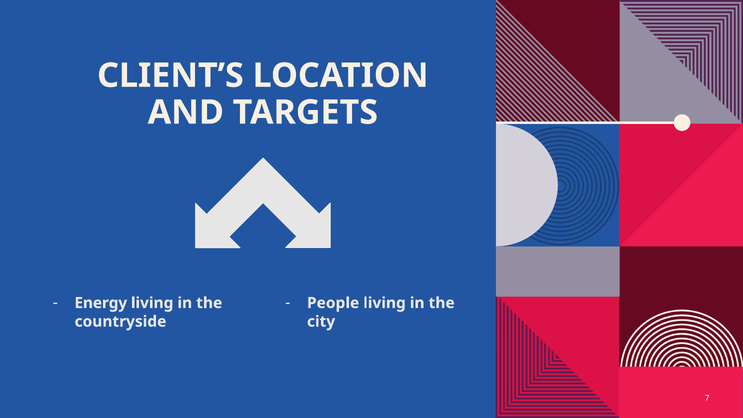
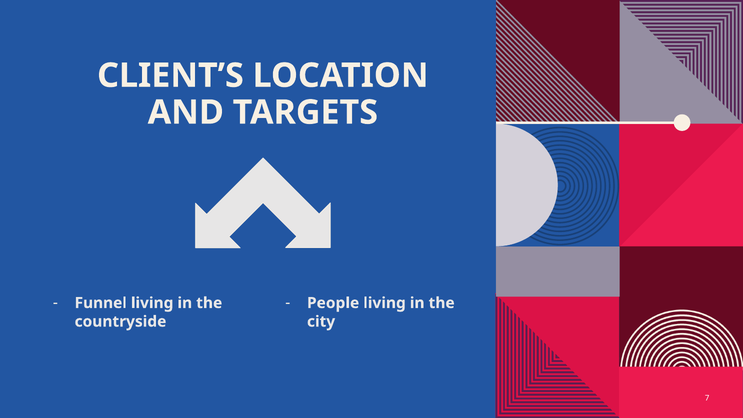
Energy: Energy -> Funnel
